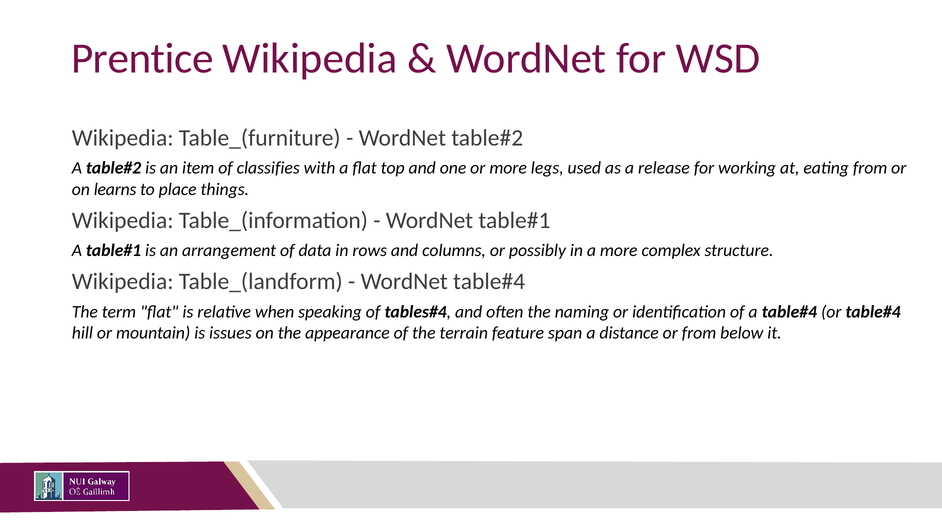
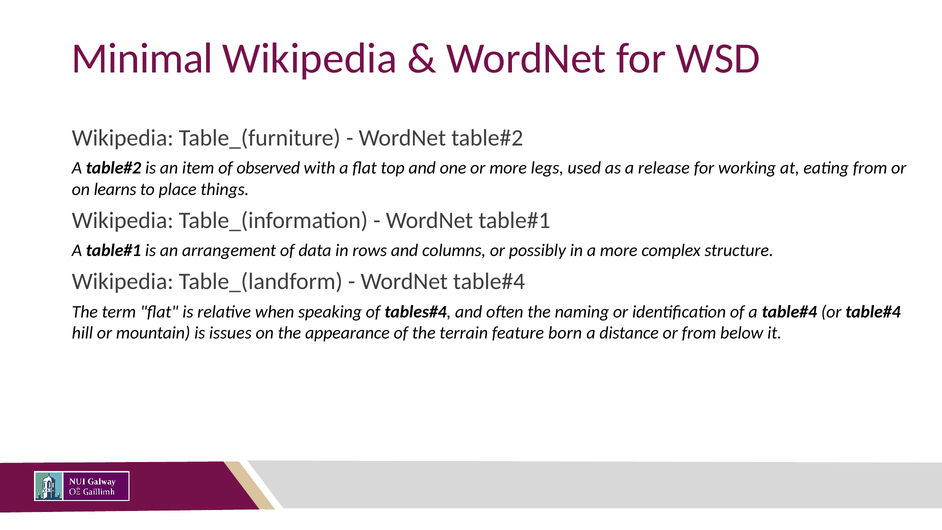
Prentice: Prentice -> Minimal
classifies: classifies -> observed
span: span -> born
